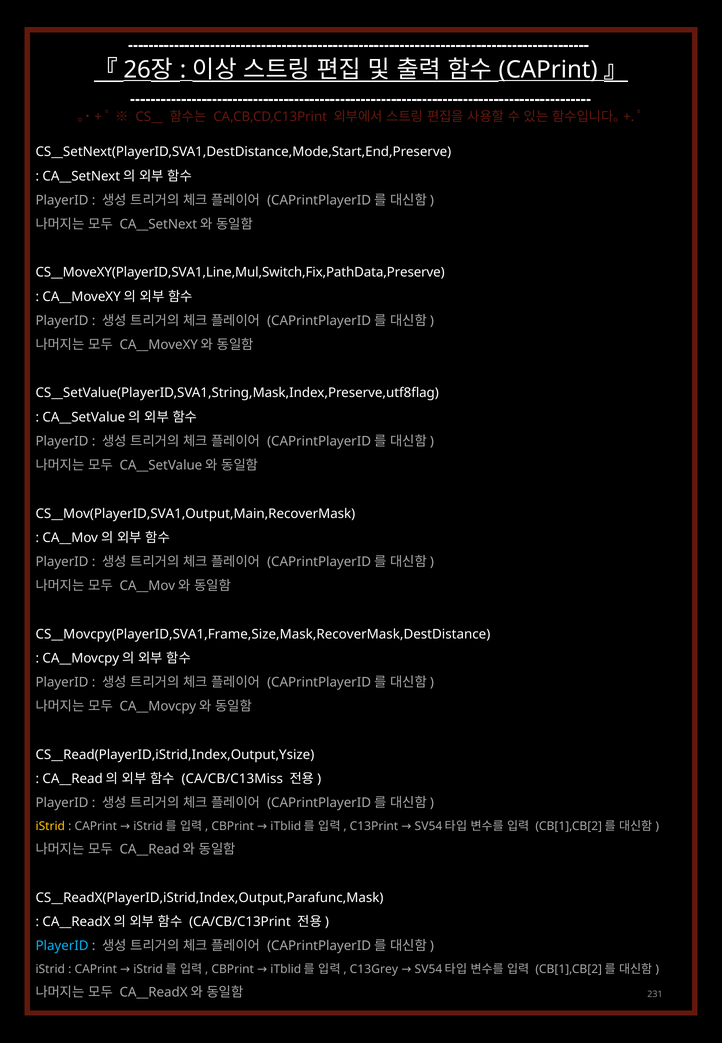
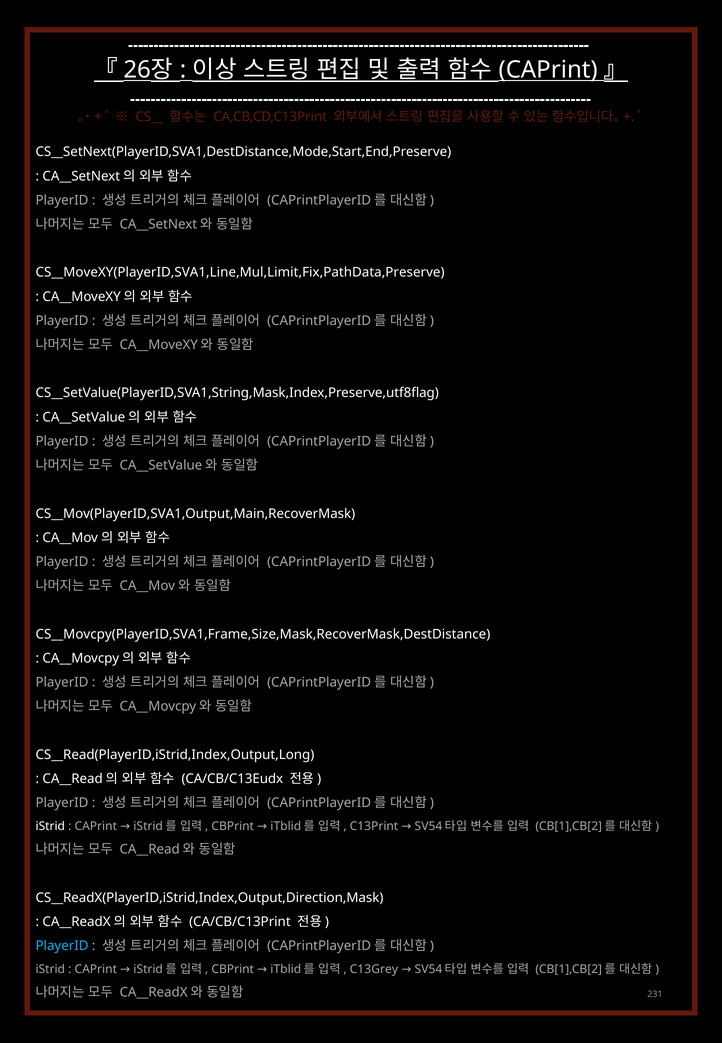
CS__MoveXY(PlayerID,SVA1,Line,Mul,Switch,Fix,PathData,Preserve: CS__MoveXY(PlayerID,SVA1,Line,Mul,Switch,Fix,PathData,Preserve -> CS__MoveXY(PlayerID,SVA1,Line,Mul,Limit,Fix,PathData,Preserve
CS__Read(PlayerID,iStrid,Index,Output,Ysize: CS__Read(PlayerID,iStrid,Index,Output,Ysize -> CS__Read(PlayerID,iStrid,Index,Output,Long
CA/CB/C13Miss: CA/CB/C13Miss -> CA/CB/C13Eudx
iStrid at (50, 826) colour: yellow -> white
CS__ReadX(PlayerID,iStrid,Index,Output,Parafunc,Mask: CS__ReadX(PlayerID,iStrid,Index,Output,Parafunc,Mask -> CS__ReadX(PlayerID,iStrid,Index,Output,Direction,Mask
